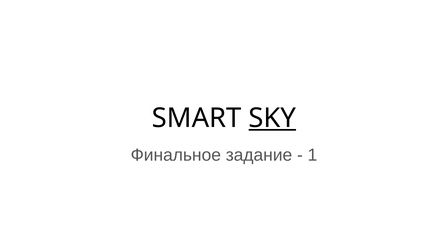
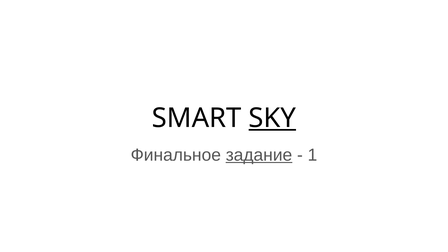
задание underline: none -> present
